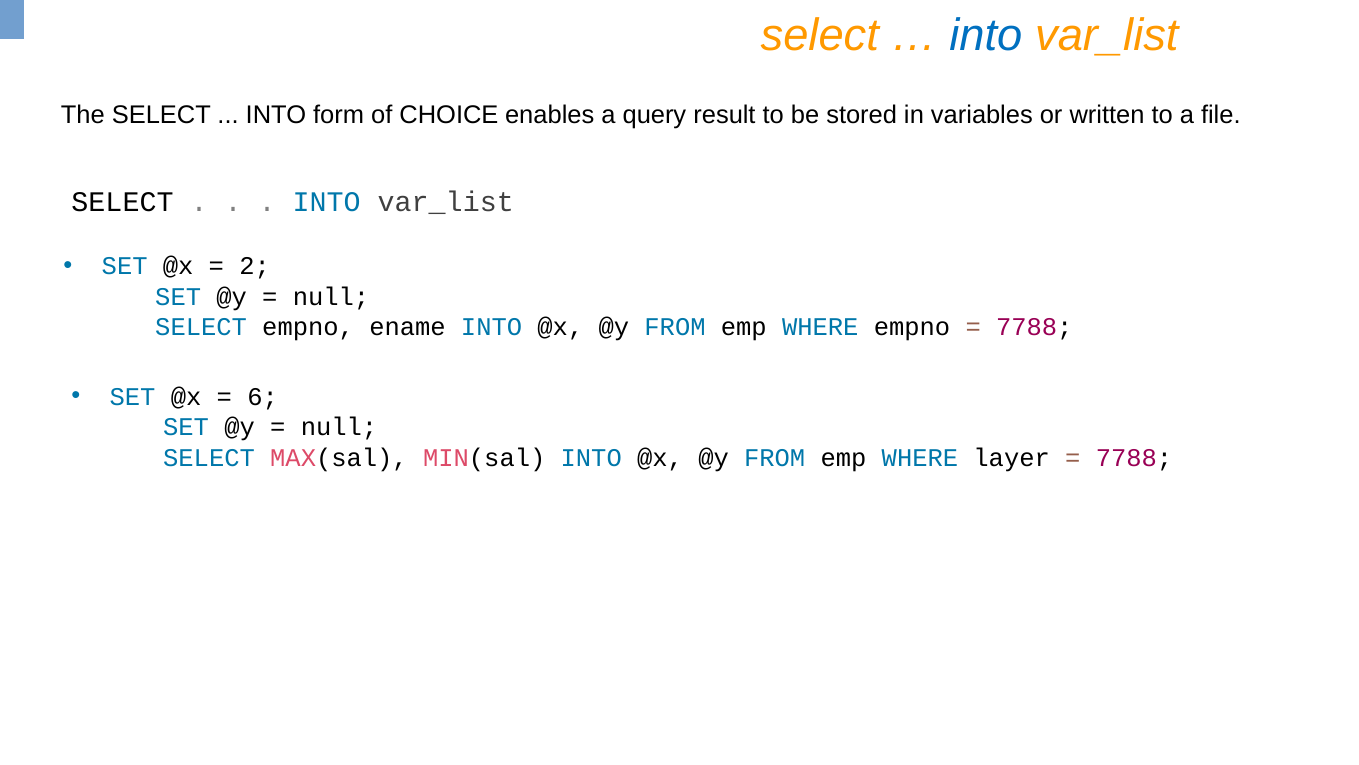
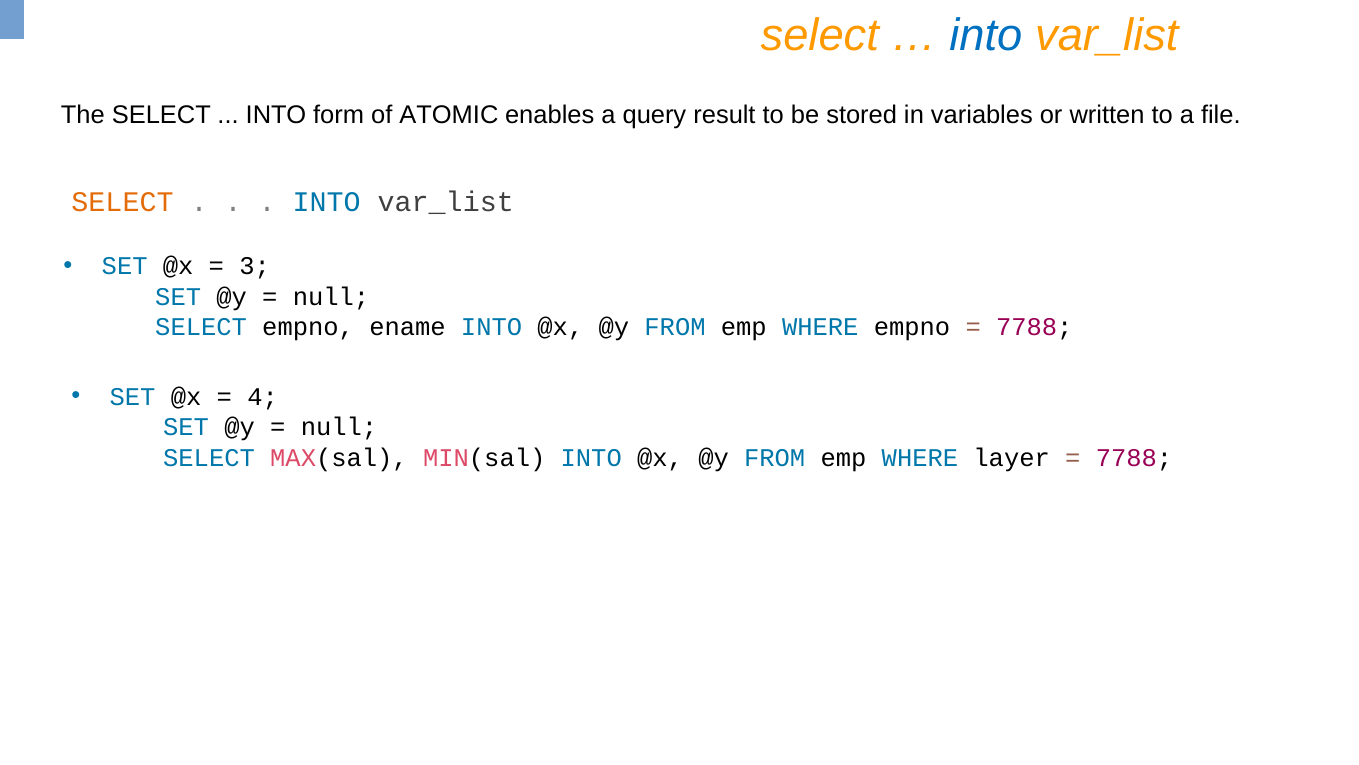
CHOICE: CHOICE -> ATOMIC
SELECT at (122, 202) colour: black -> orange
2: 2 -> 3
6: 6 -> 4
